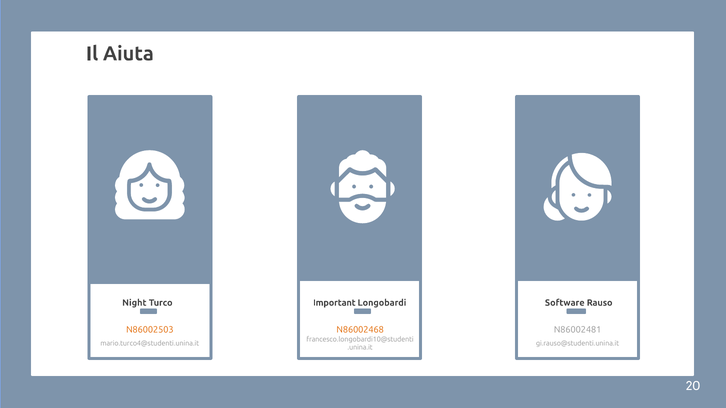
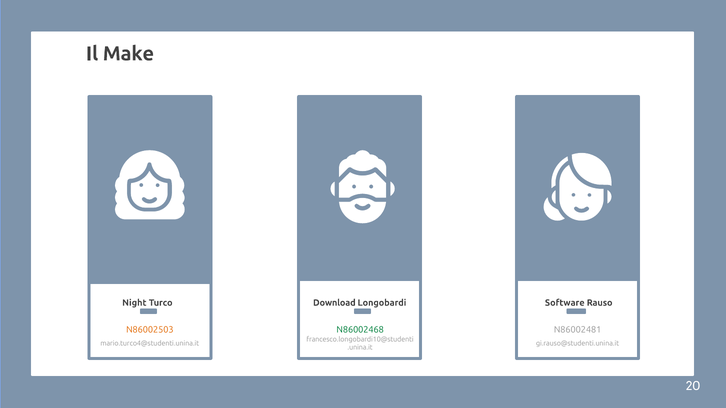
Aiuta: Aiuta -> Make
Important: Important -> Download
N86002468 colour: orange -> green
